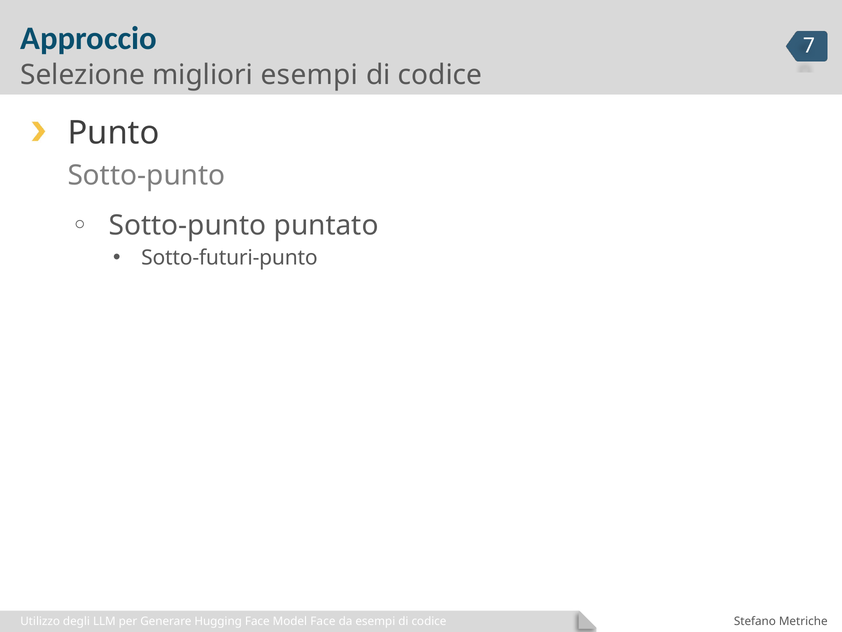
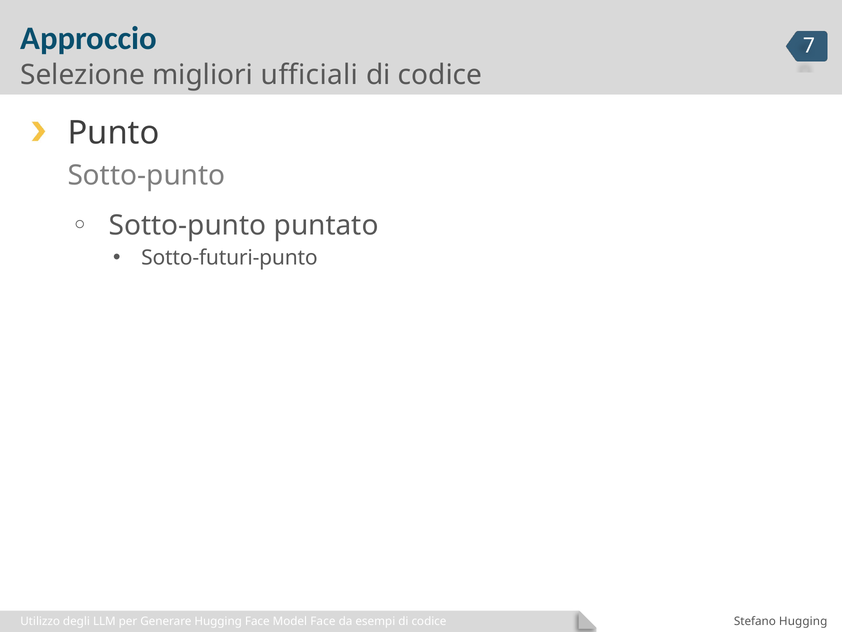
migliori esempi: esempi -> ufficiali
Stefano Metriche: Metriche -> Hugging
